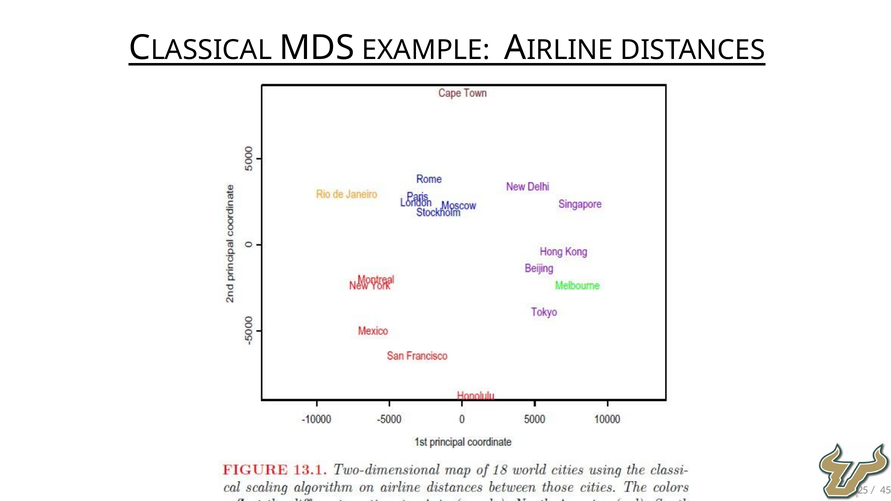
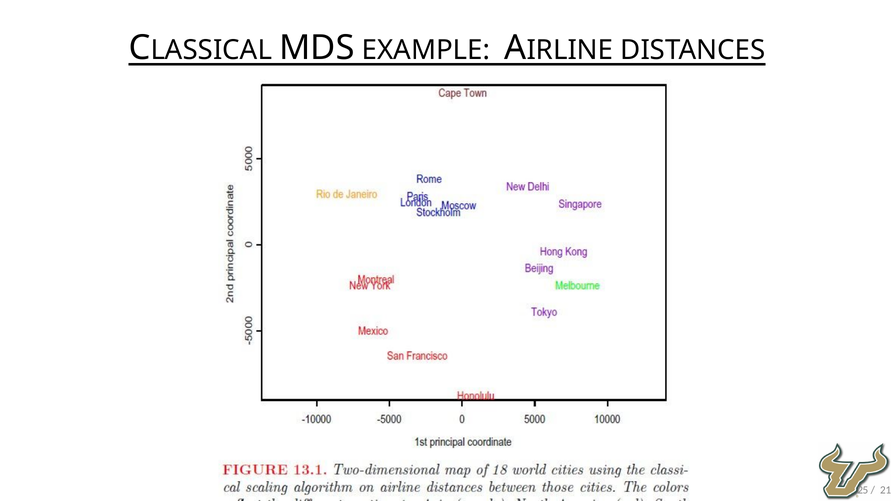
45: 45 -> 21
